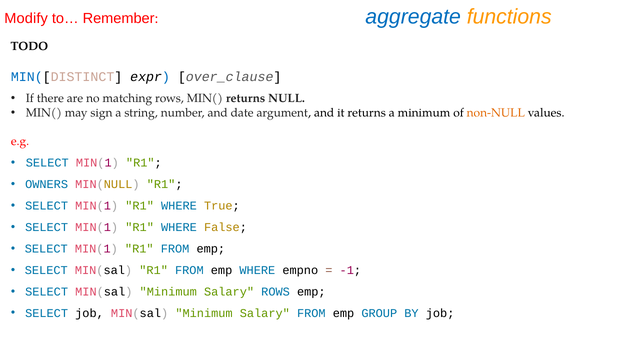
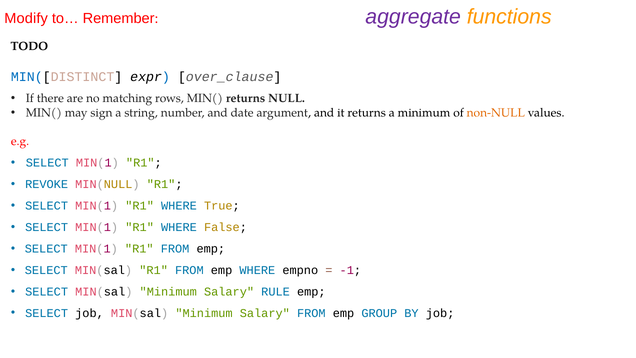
aggregate colour: blue -> purple
OWNERS: OWNERS -> REVOKE
Salary ROWS: ROWS -> RULE
